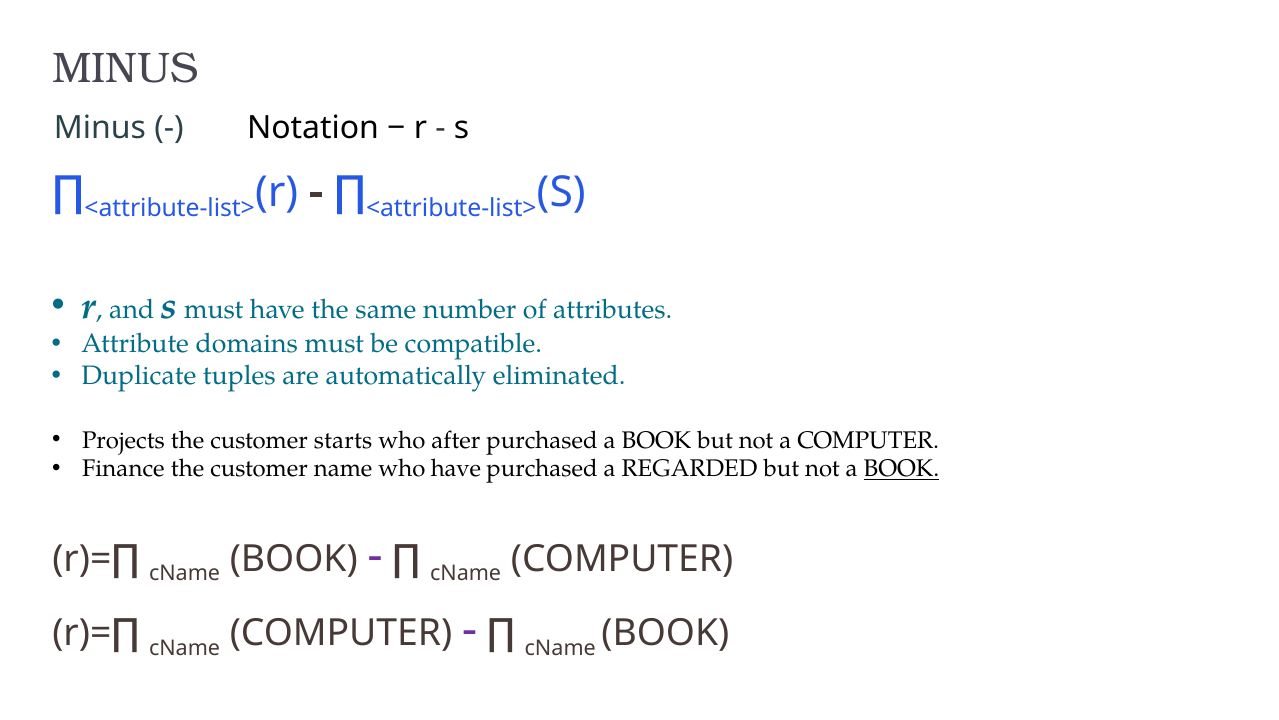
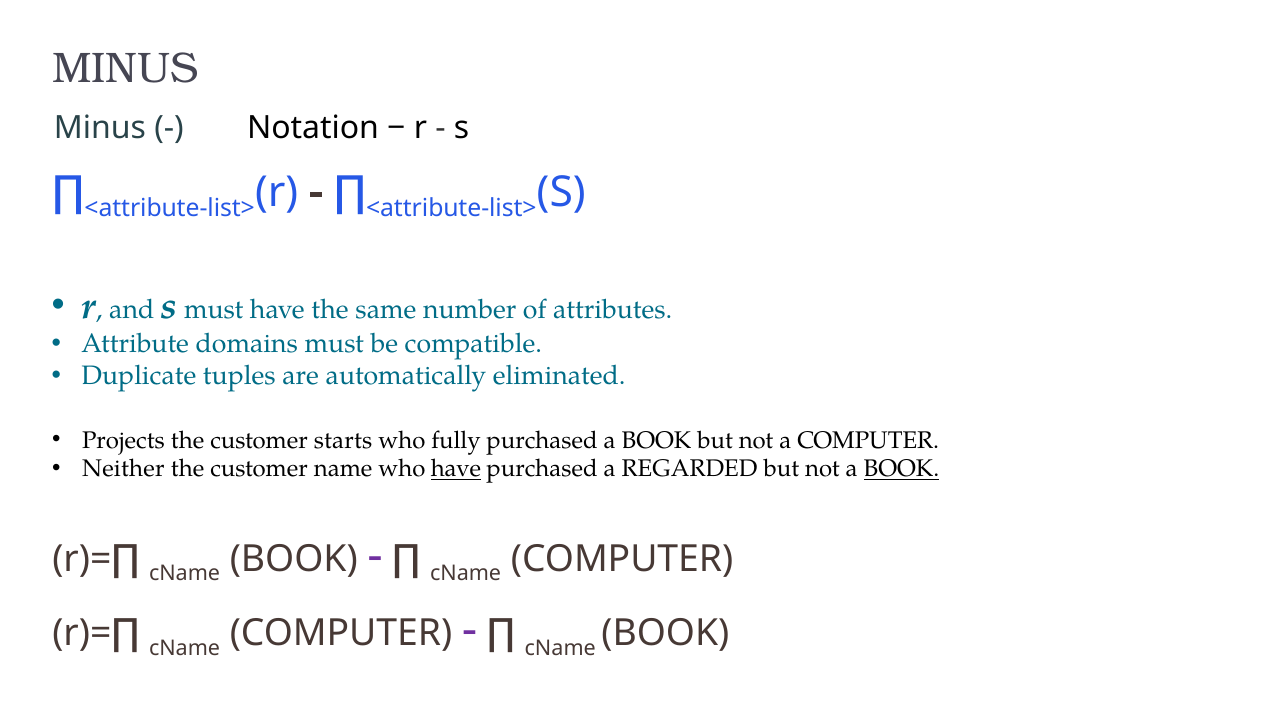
after: after -> fully
Finance: Finance -> Neither
have at (456, 469) underline: none -> present
